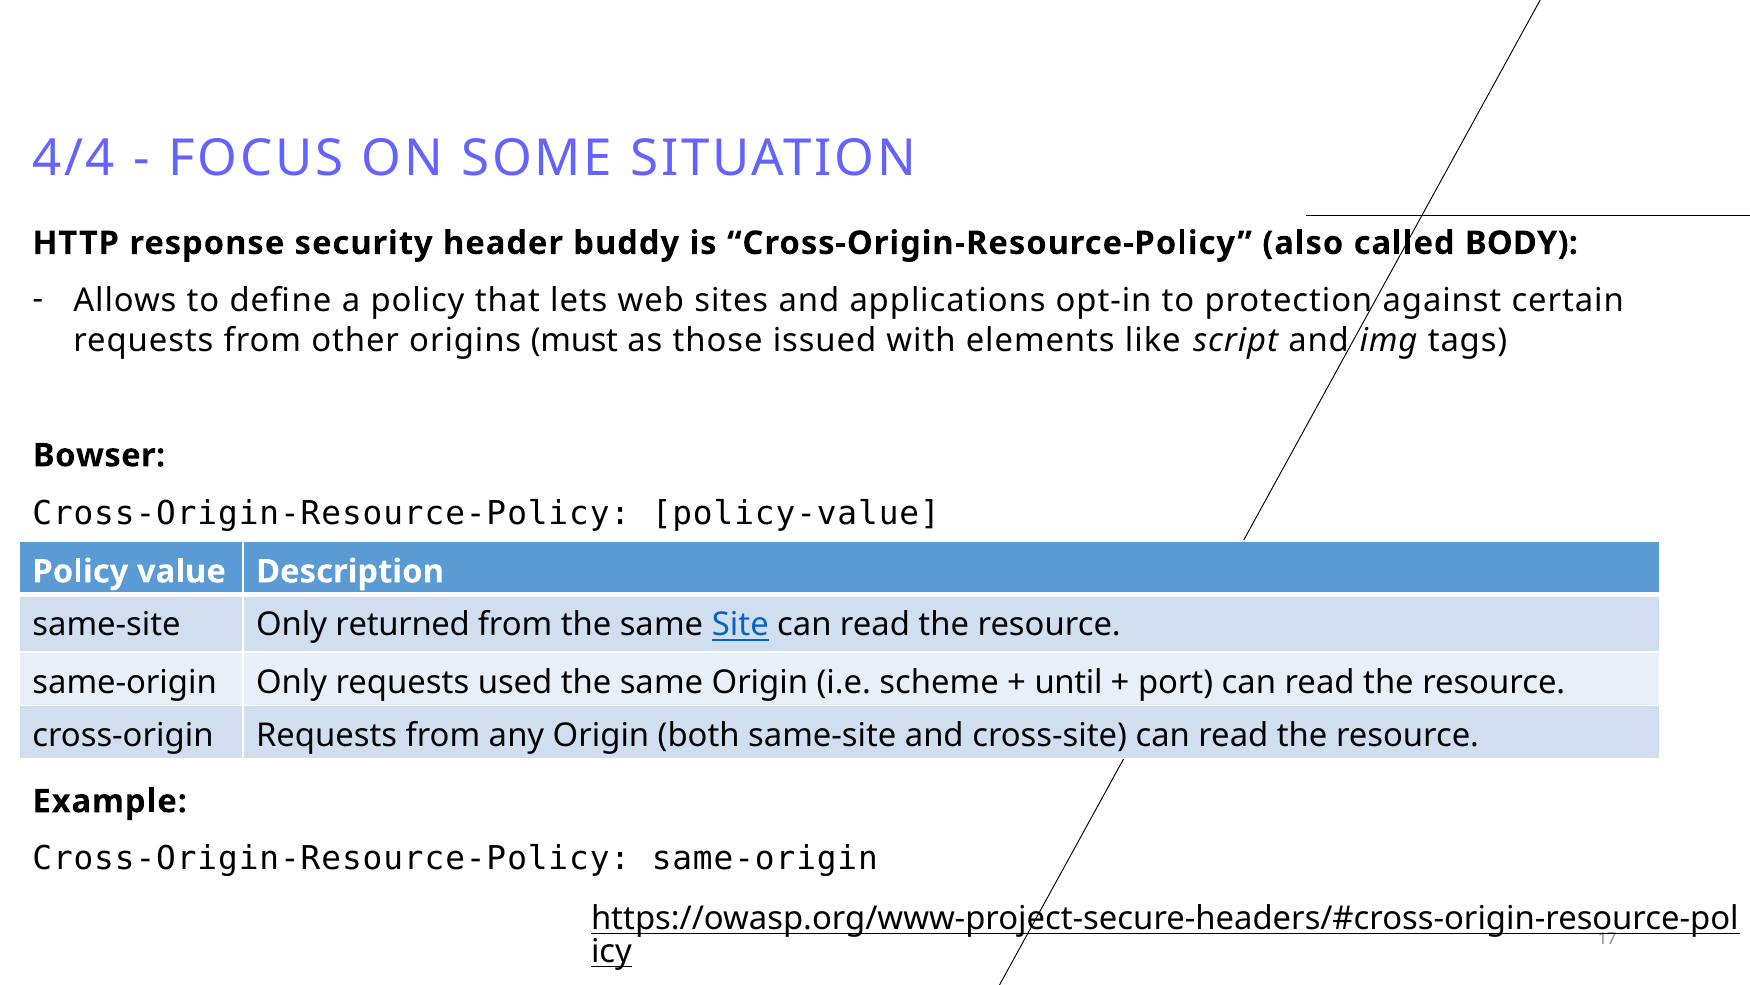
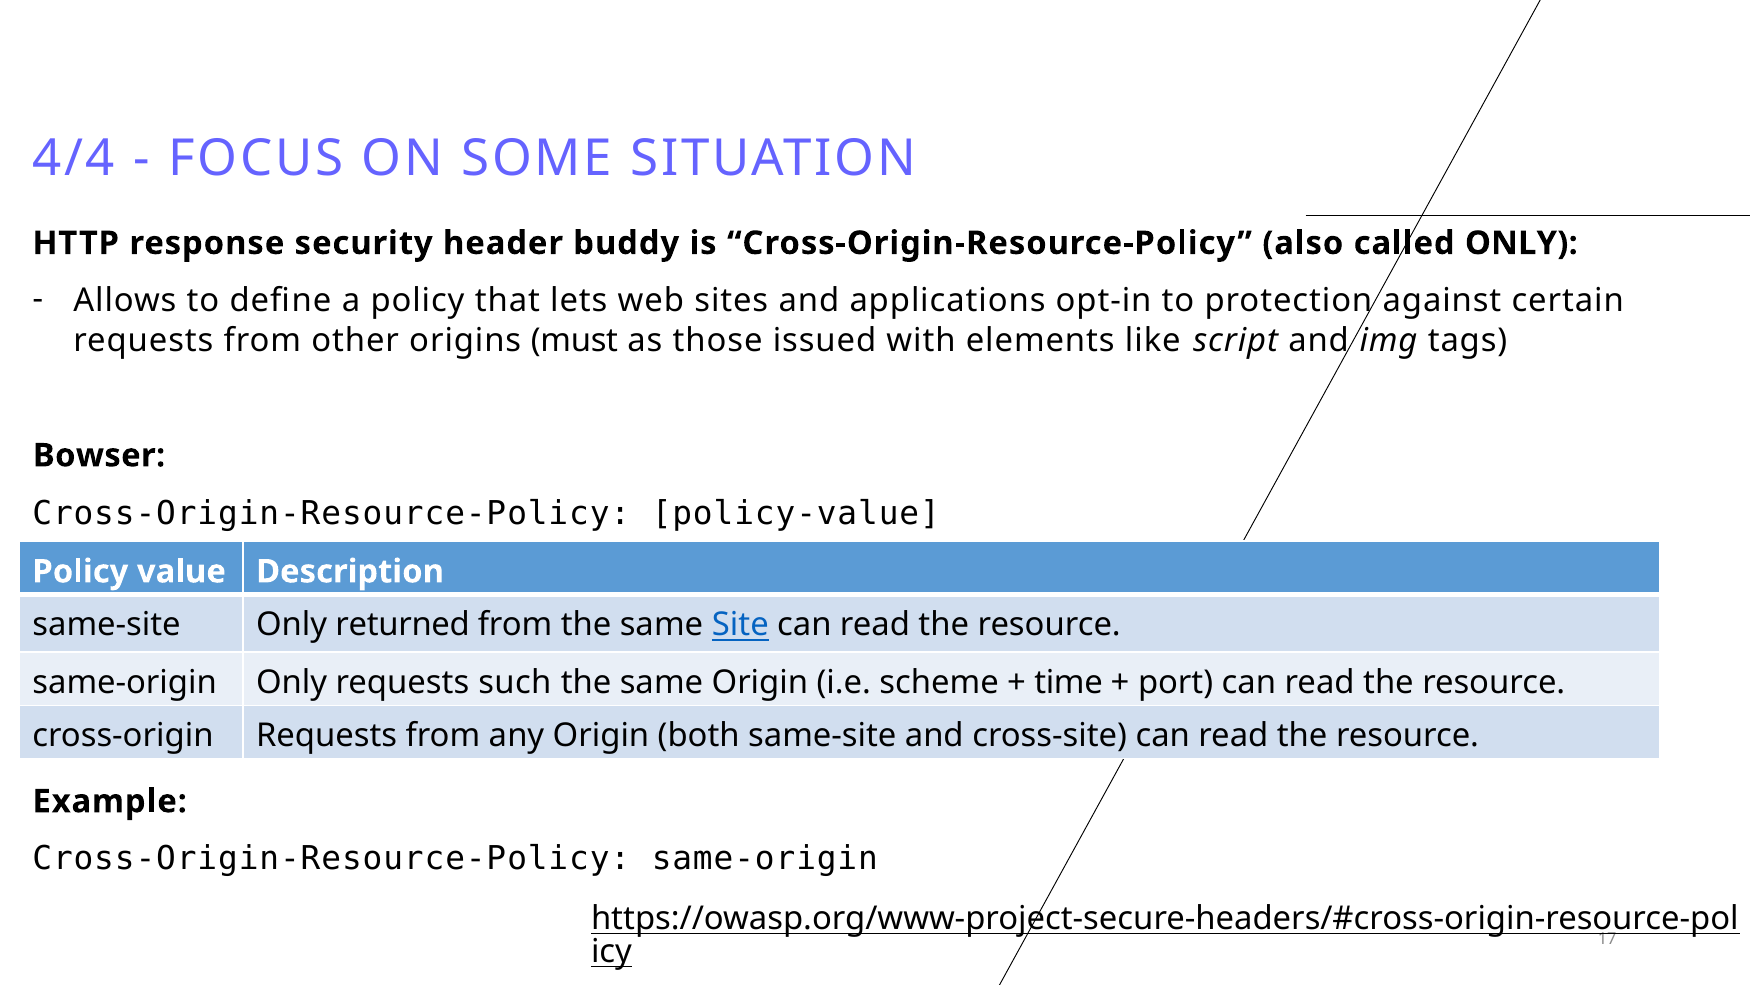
called BODY: BODY -> ONLY
used: used -> such
until: until -> time
